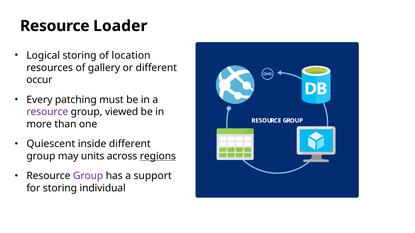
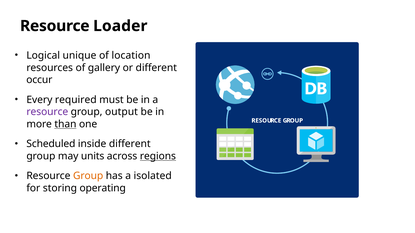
Logical storing: storing -> unique
patching: patching -> required
viewed: viewed -> output
than underline: none -> present
Quiescent: Quiescent -> Scheduled
Group at (88, 176) colour: purple -> orange
support: support -> isolated
individual: individual -> operating
